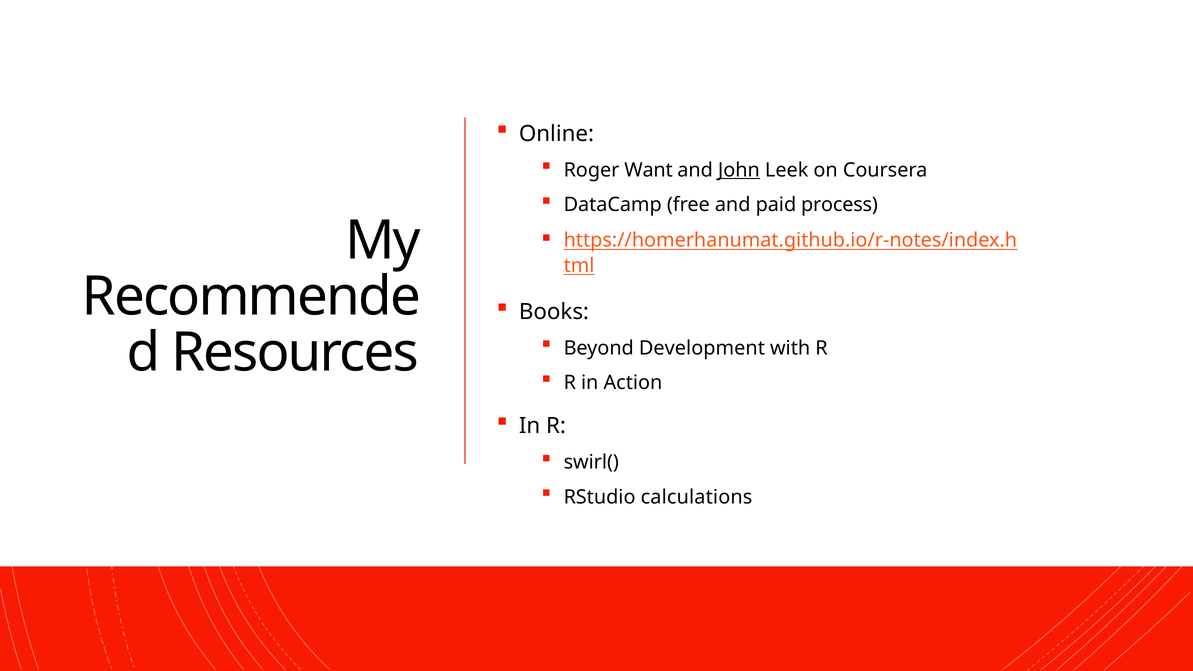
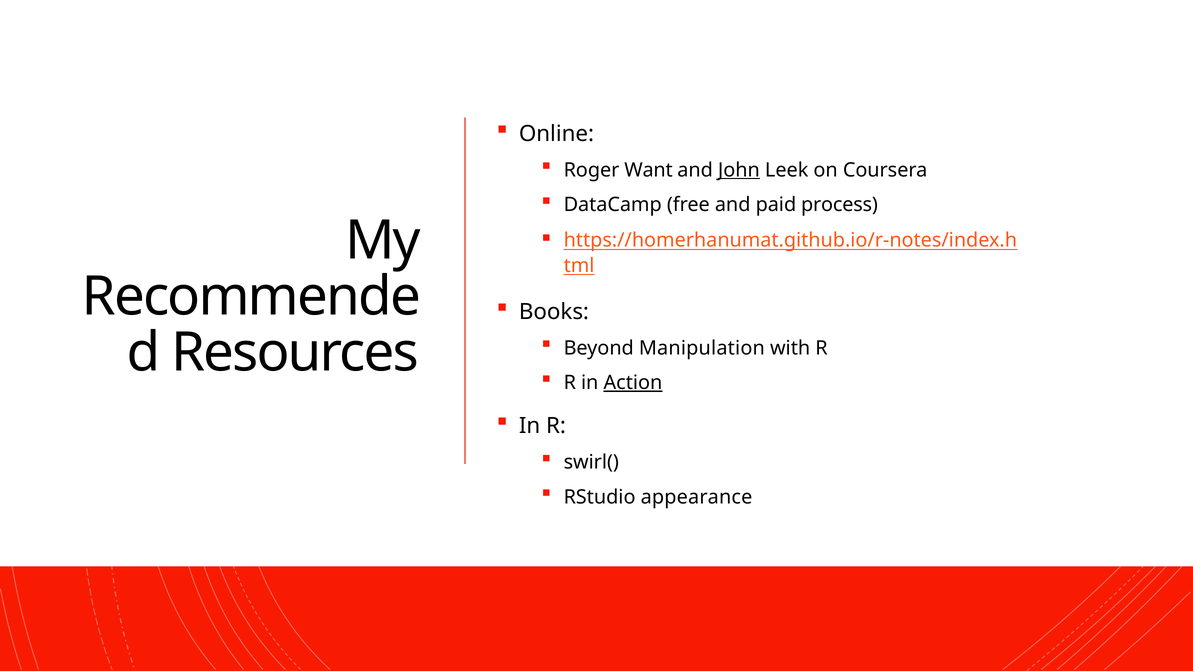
Development: Development -> Manipulation
Action underline: none -> present
calculations: calculations -> appearance
